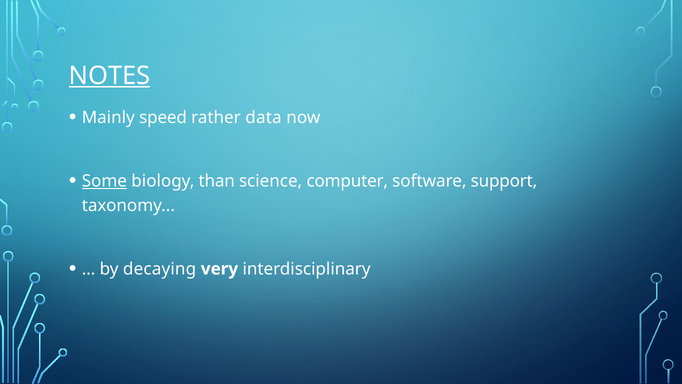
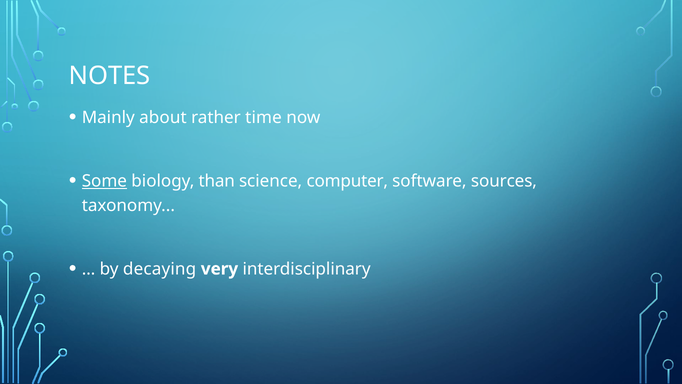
NOTES underline: present -> none
speed: speed -> about
data: data -> time
support: support -> sources
